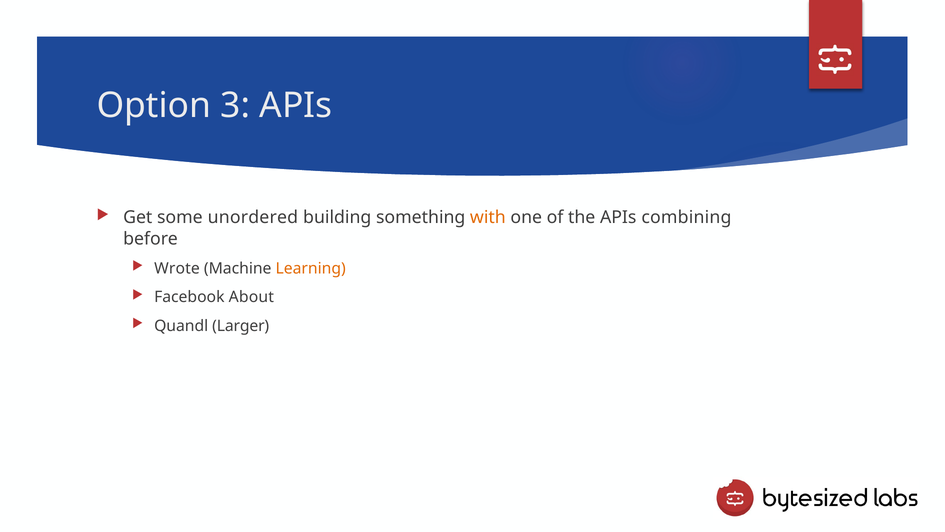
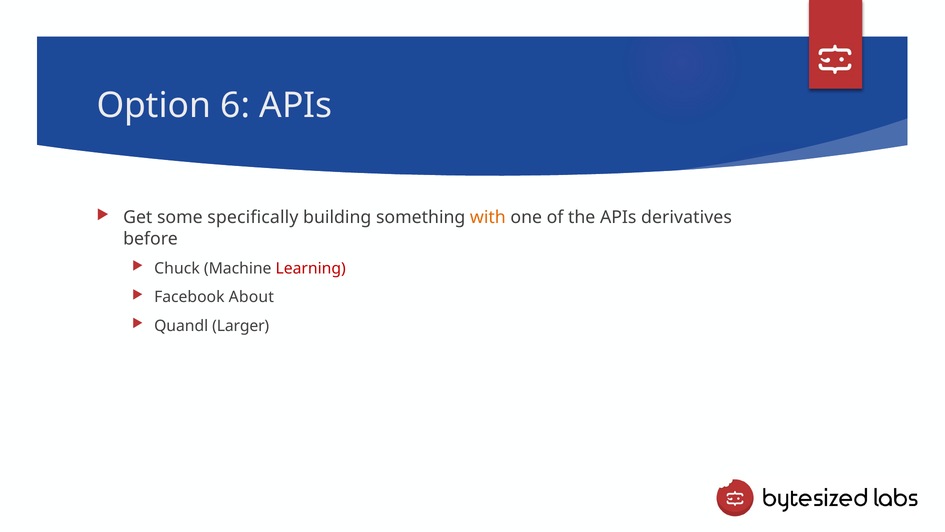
3: 3 -> 6
unordered: unordered -> specifically
combining: combining -> derivatives
Wrote: Wrote -> Chuck
Learning colour: orange -> red
